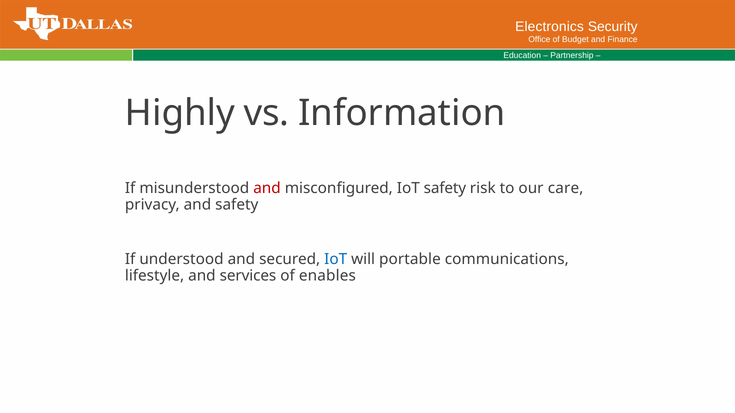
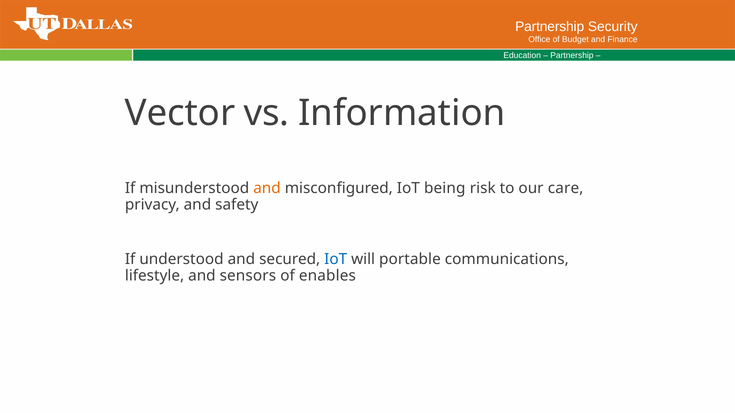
Electronics at (550, 27): Electronics -> Partnership
Highly: Highly -> Vector
and at (267, 188) colour: red -> orange
IoT safety: safety -> being
services: services -> sensors
